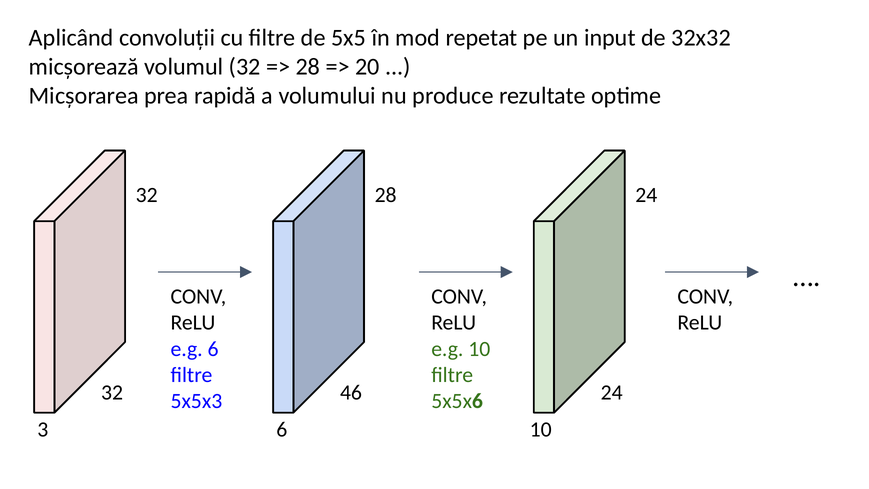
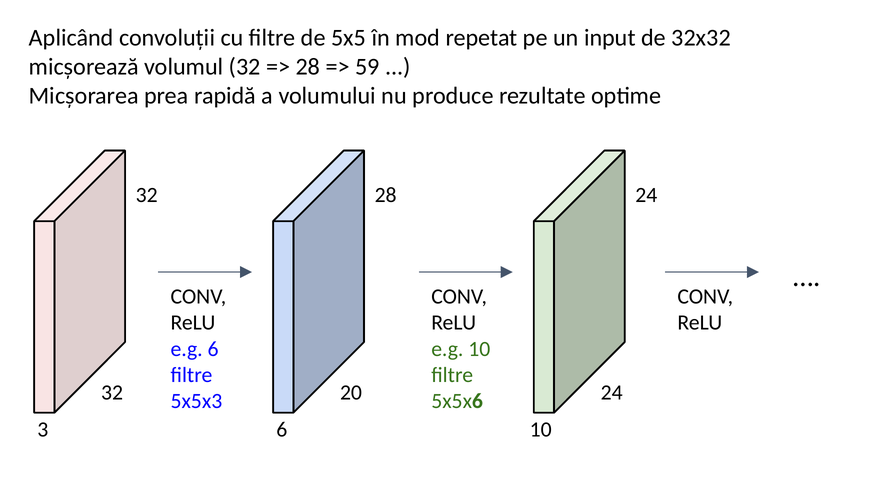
20: 20 -> 59
46: 46 -> 20
